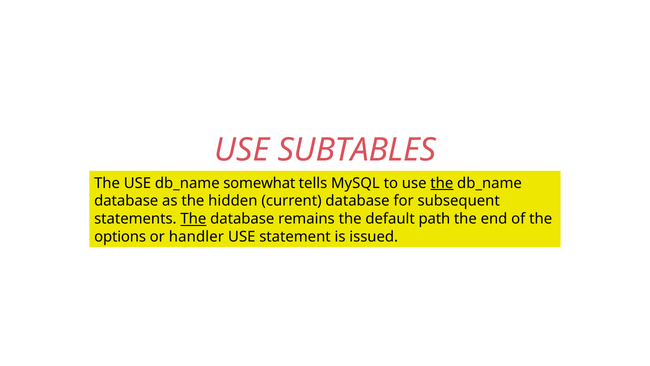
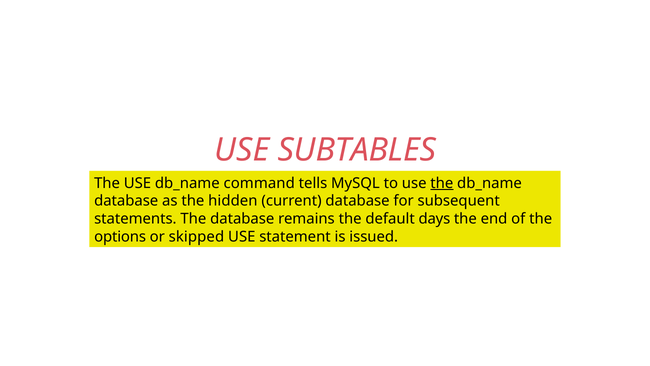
somewhat: somewhat -> command
The at (193, 219) underline: present -> none
path: path -> days
handler: handler -> skipped
